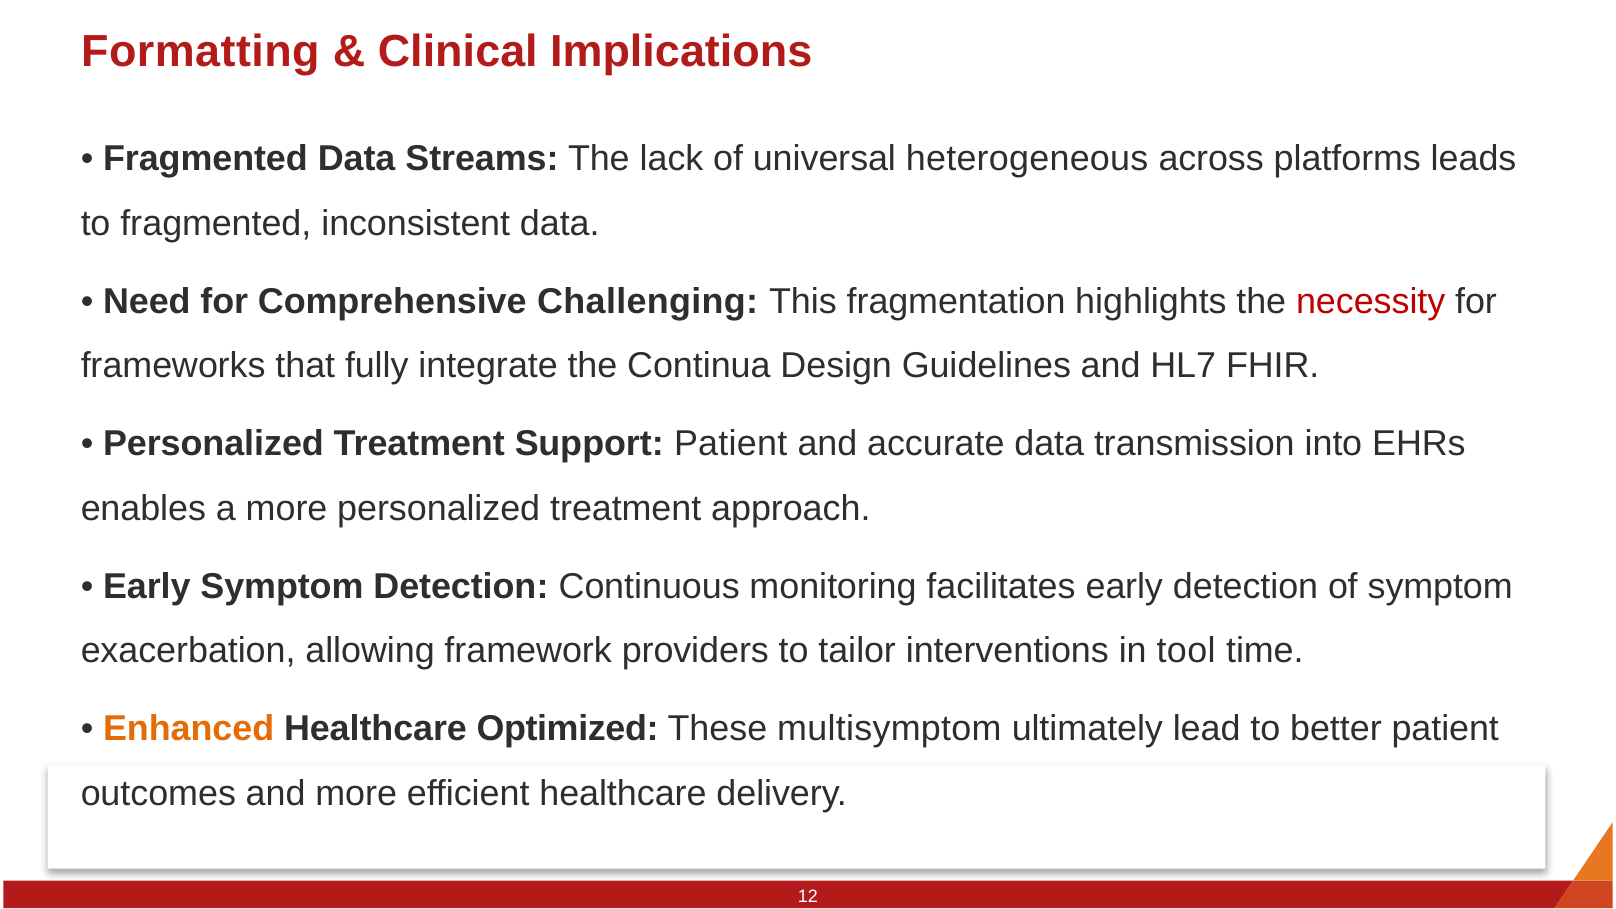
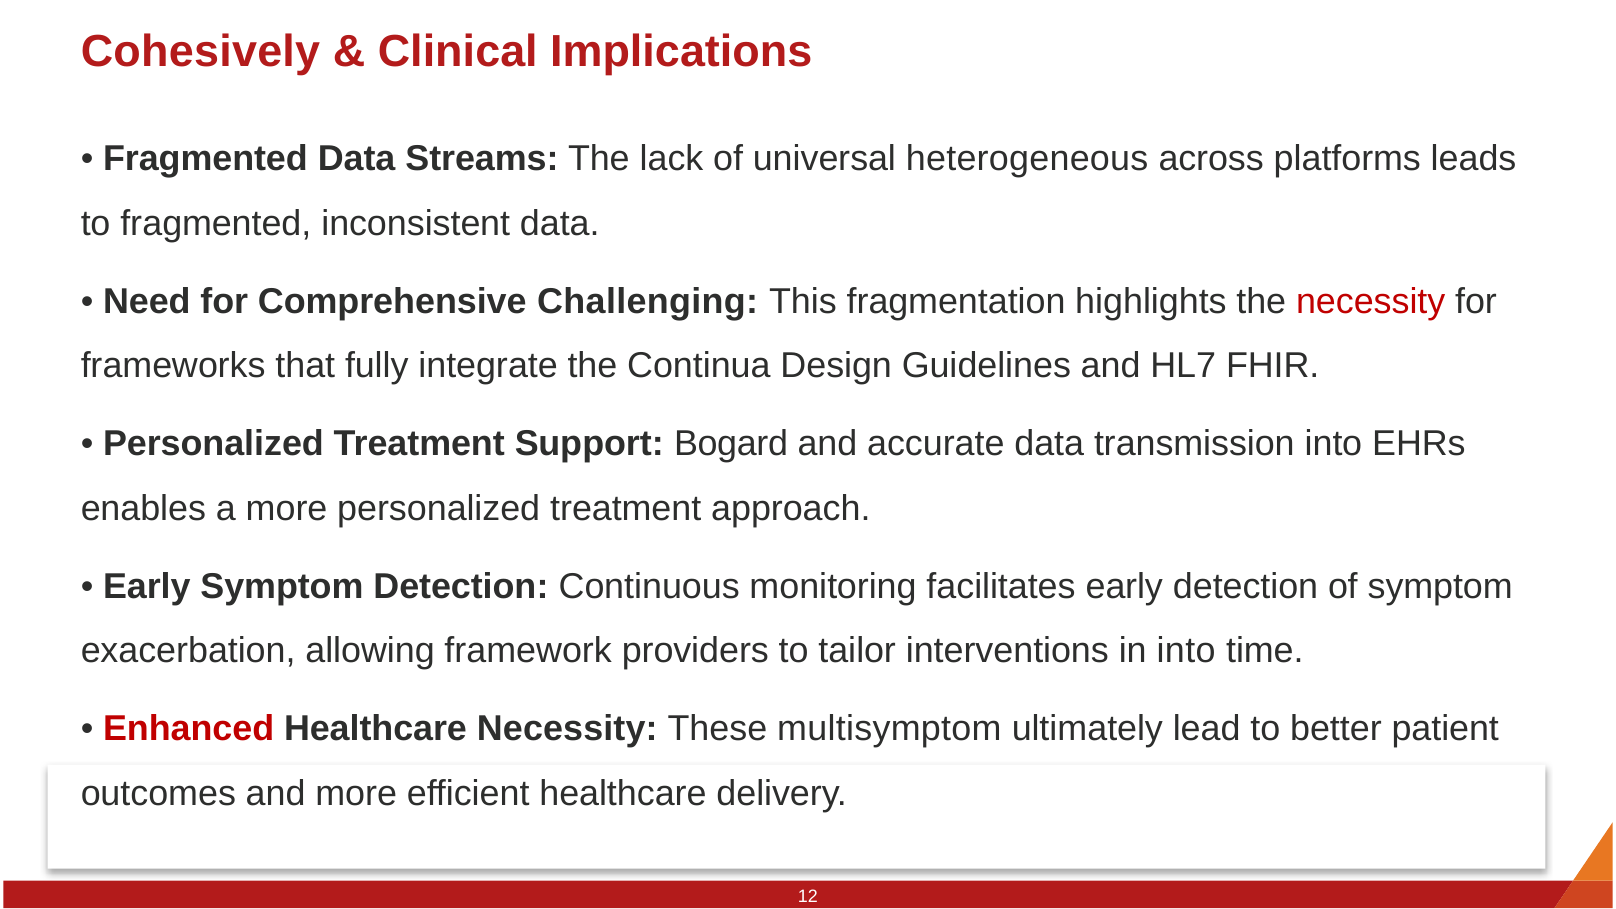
Formatting: Formatting -> Cohesively
Support Patient: Patient -> Bogard
in tool: tool -> into
Enhanced colour: orange -> red
Healthcare Optimized: Optimized -> Necessity
